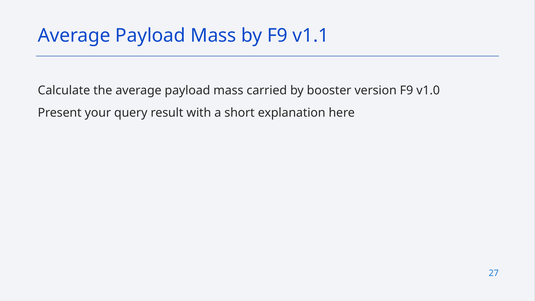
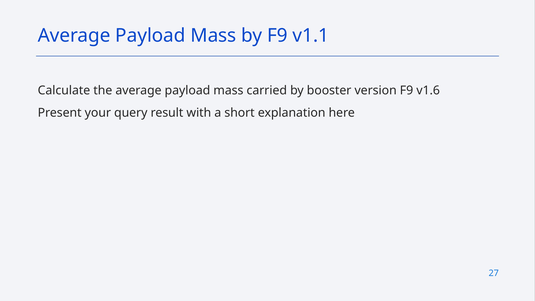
v1.0: v1.0 -> v1.6
